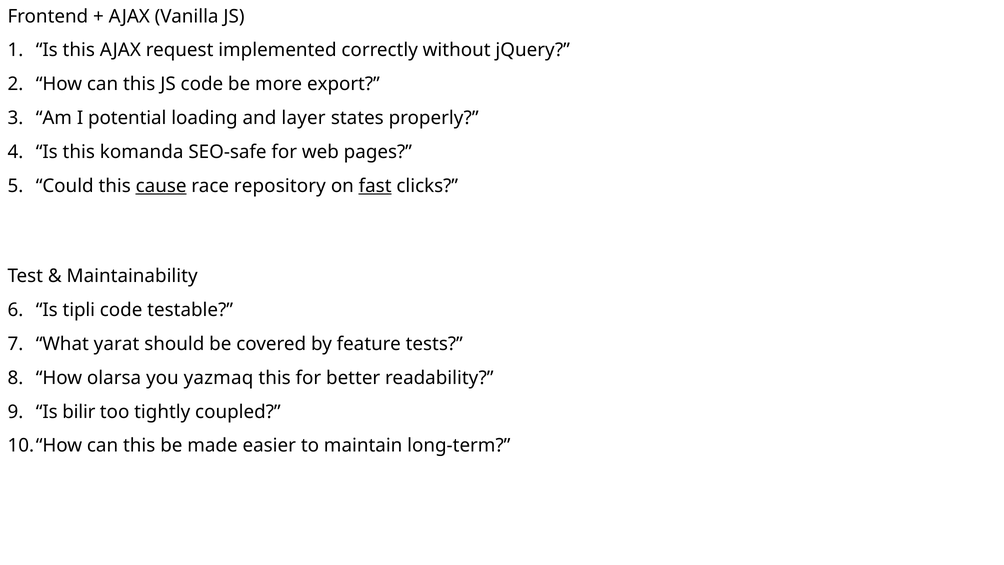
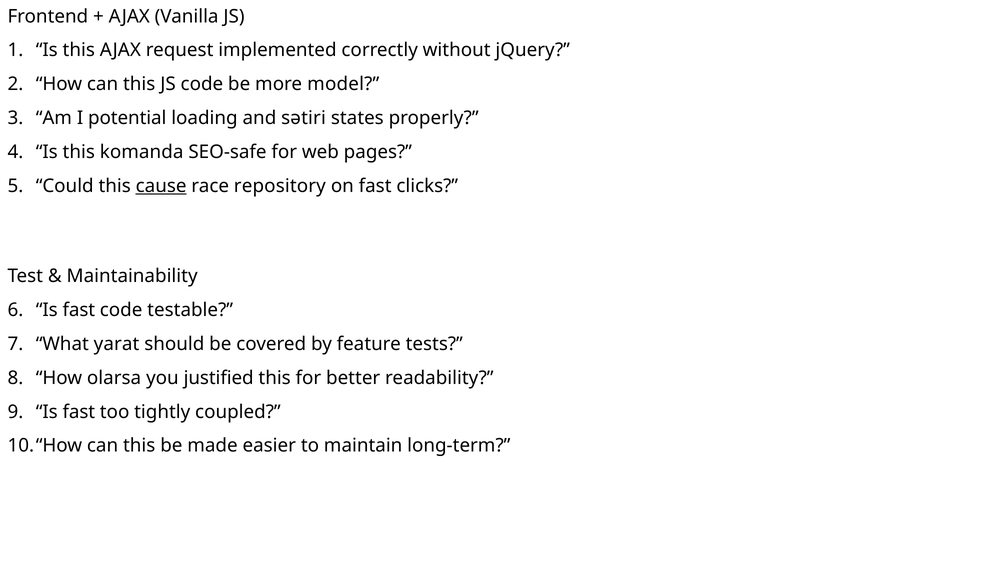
export: export -> model
layer: layer -> sətiri
fast at (375, 186) underline: present -> none
tipli at (79, 310): tipli -> fast
yazmaq: yazmaq -> justified
bilir at (79, 412): bilir -> fast
